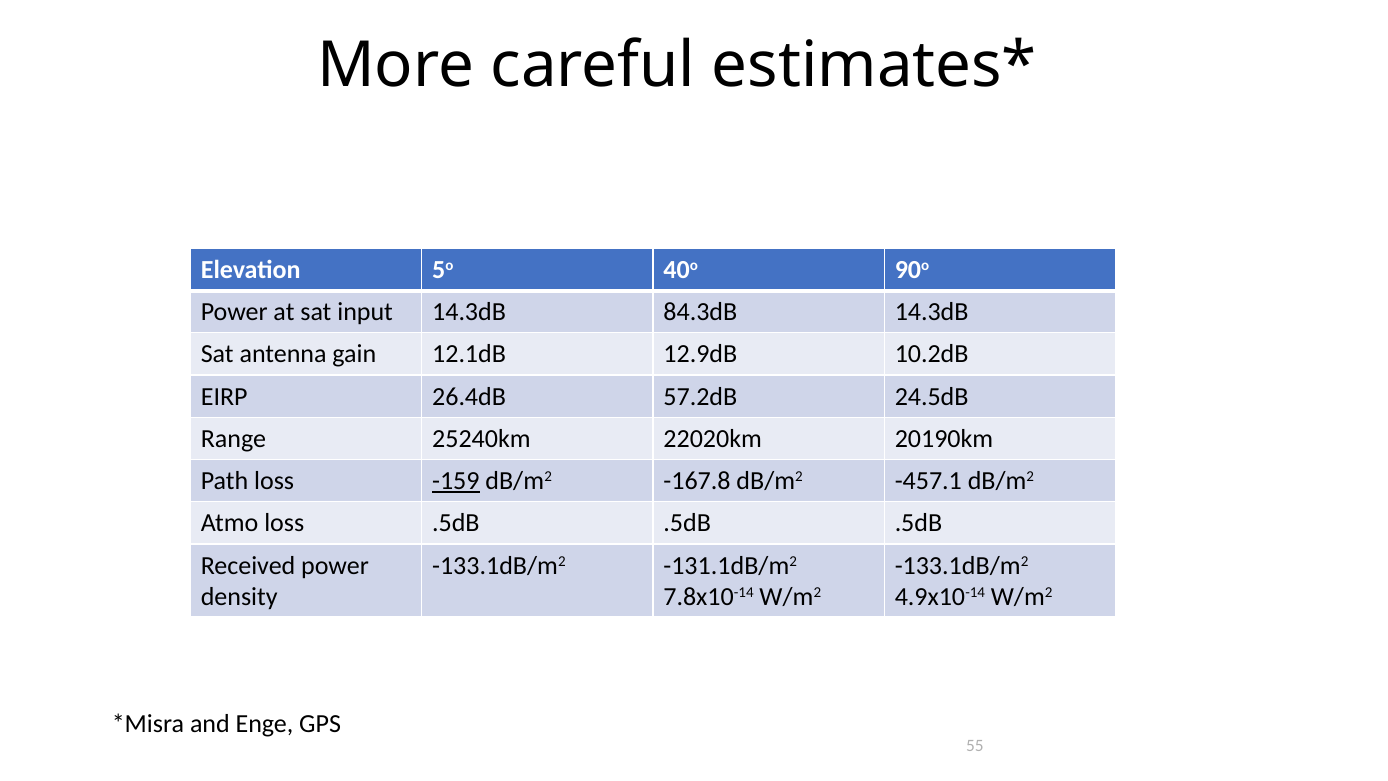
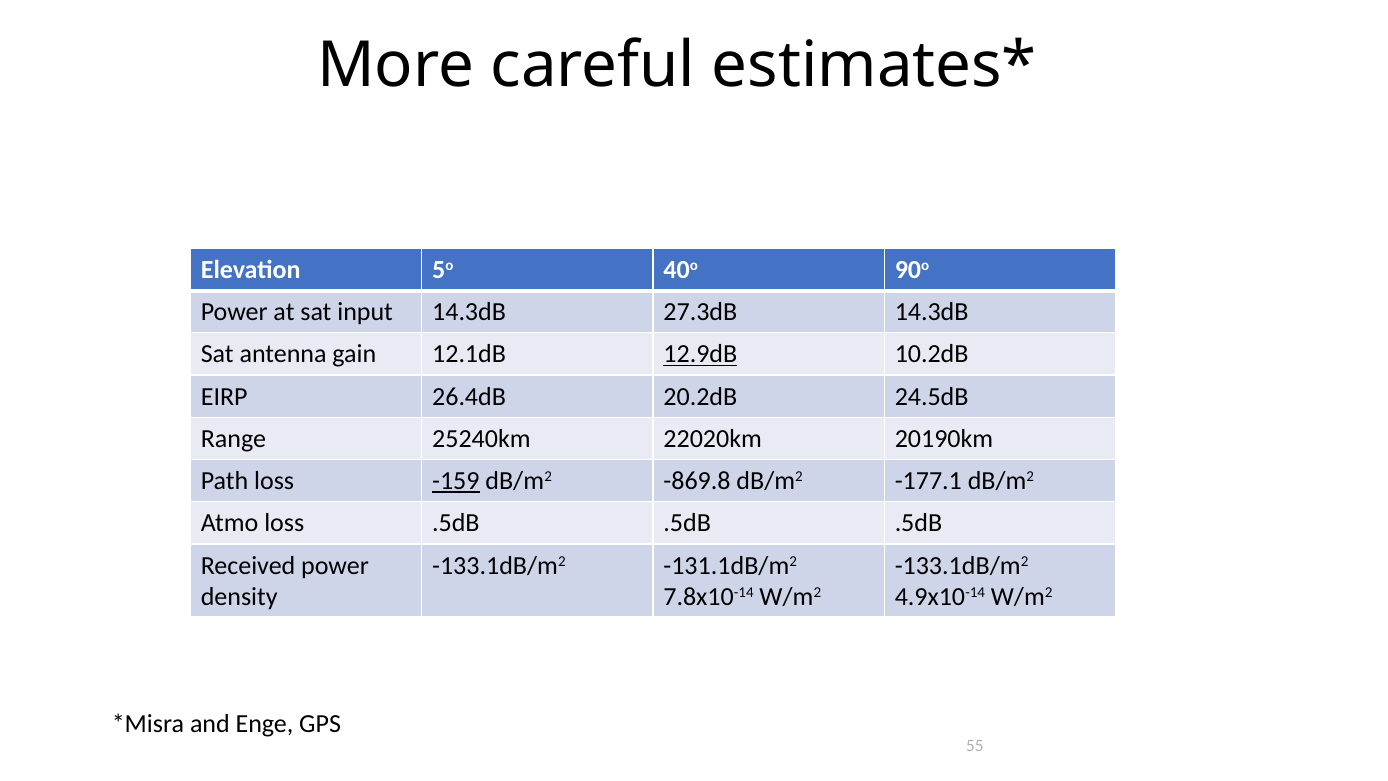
84.3dB: 84.3dB -> 27.3dB
12.9dB underline: none -> present
57.2dB: 57.2dB -> 20.2dB
-167.8: -167.8 -> -869.8
-457.1: -457.1 -> -177.1
